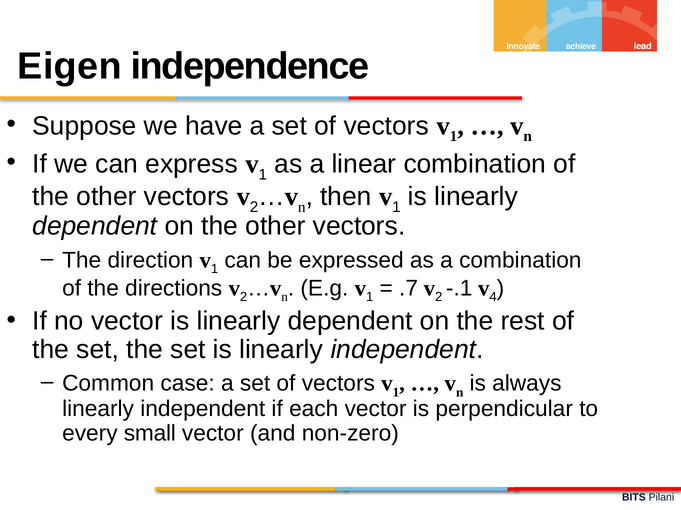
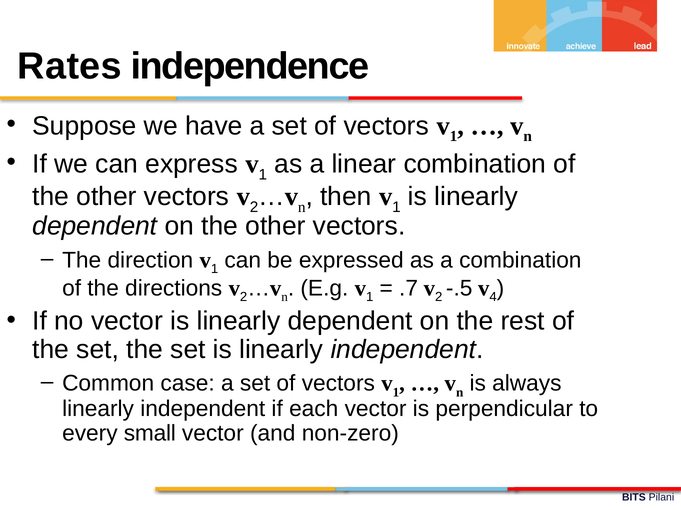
Eigen: Eigen -> Rates
-.1: -.1 -> -.5
